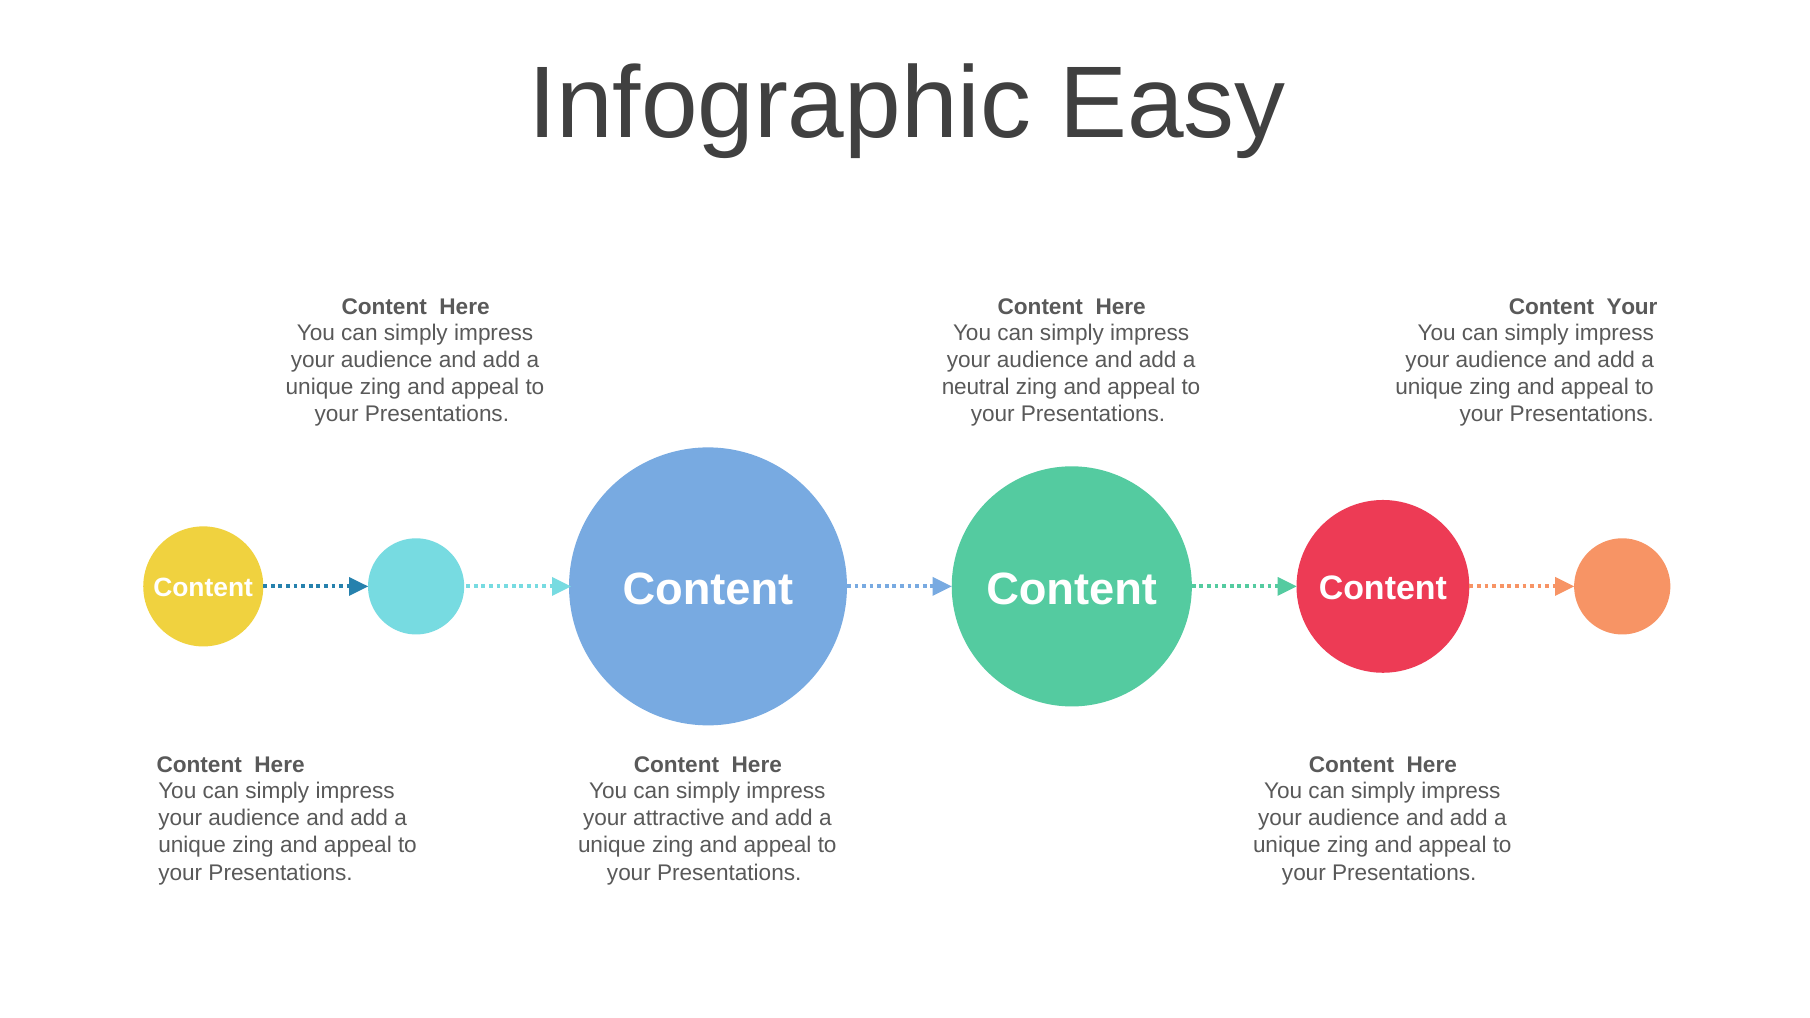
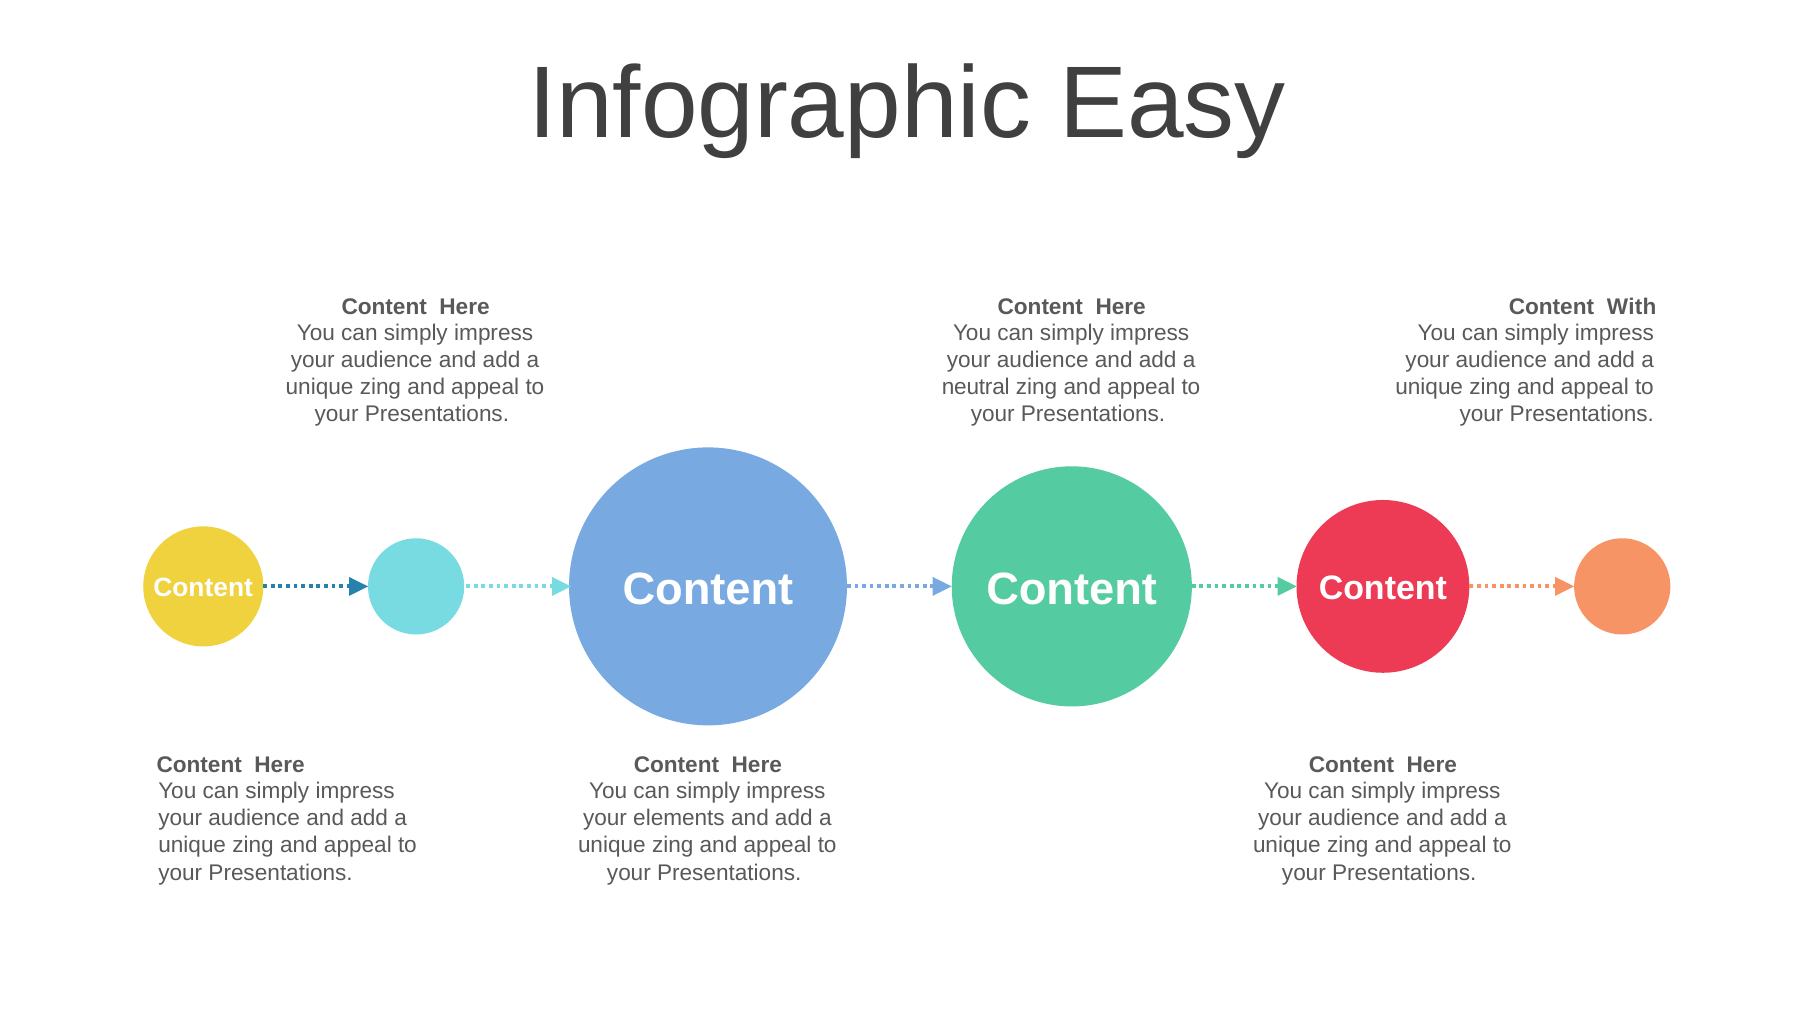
Content Your: Your -> With
attractive: attractive -> elements
